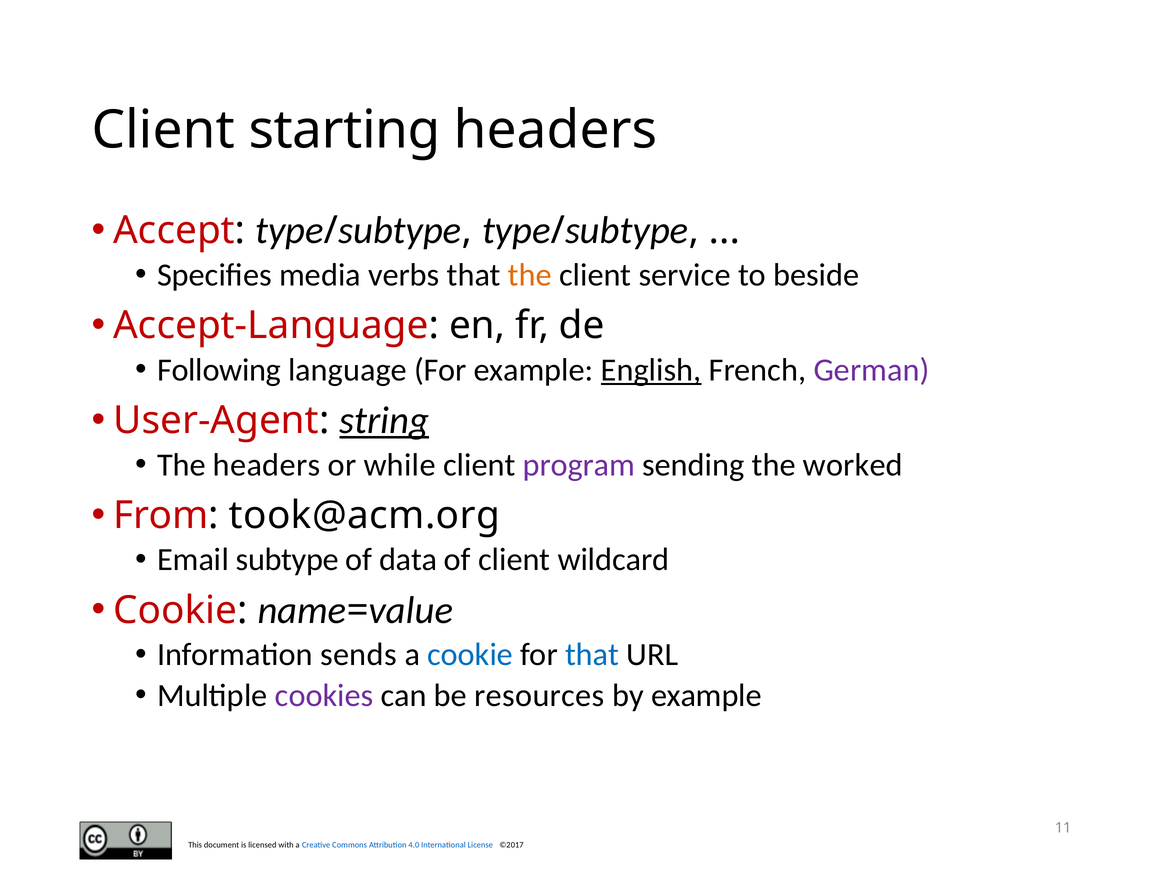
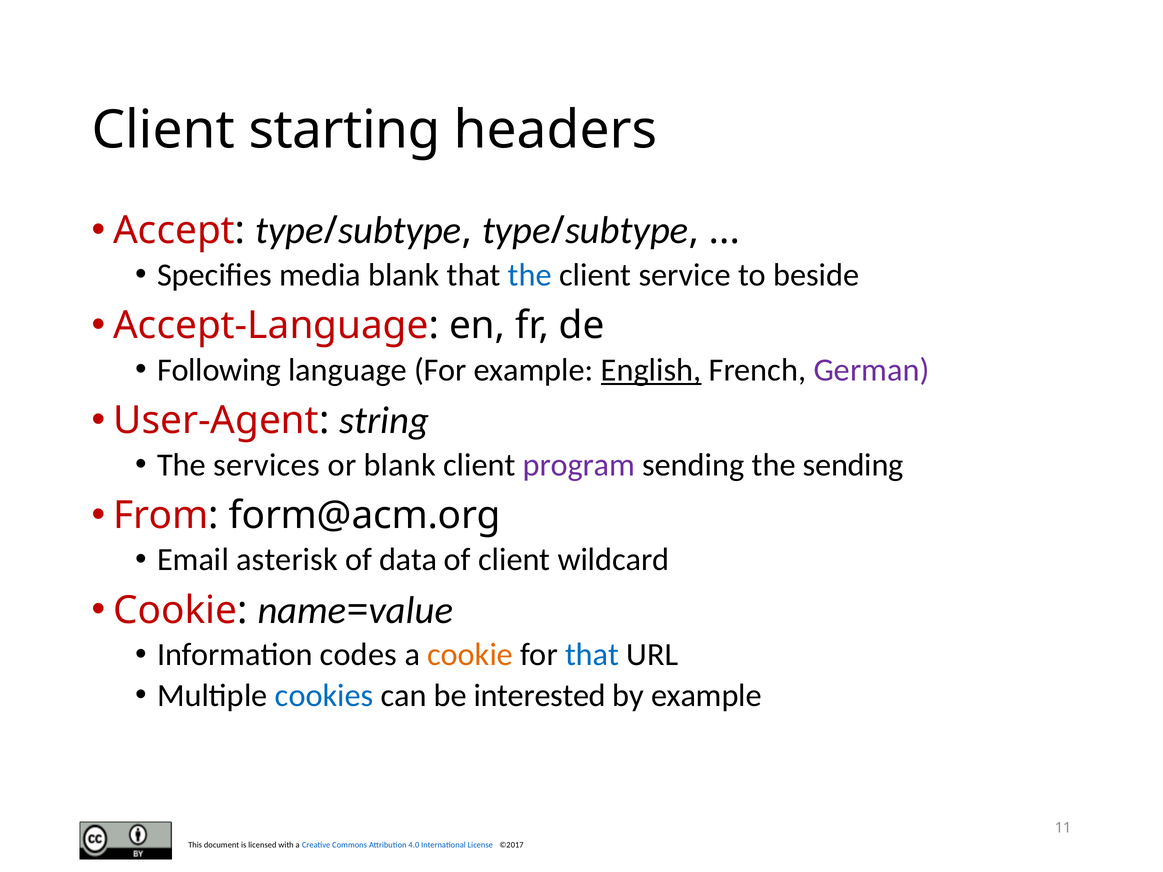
media verbs: verbs -> blank
the at (530, 275) colour: orange -> blue
string underline: present -> none
The headers: headers -> services
or while: while -> blank
the worked: worked -> sending
took@acm.org: took@acm.org -> form@acm.org
Email subtype: subtype -> asterisk
sends: sends -> codes
cookie at (470, 655) colour: blue -> orange
cookies colour: purple -> blue
resources: resources -> interested
